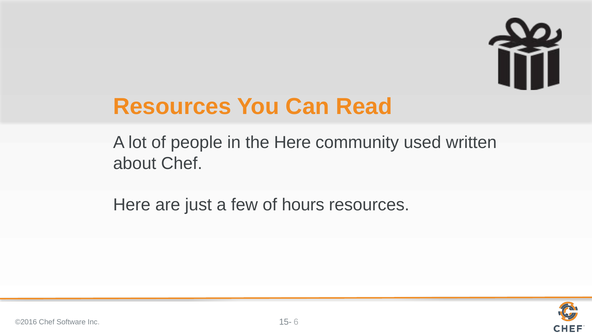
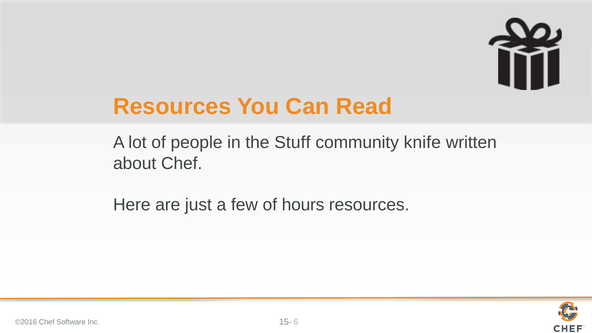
the Here: Here -> Stuff
used: used -> knife
